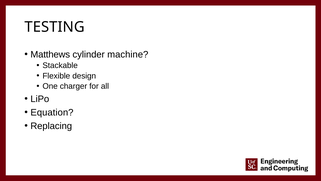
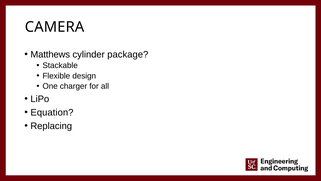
TESTING: TESTING -> CAMERA
machine: machine -> package
